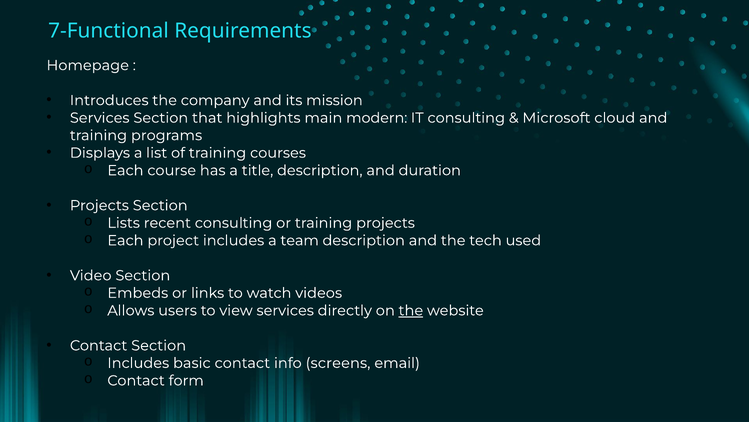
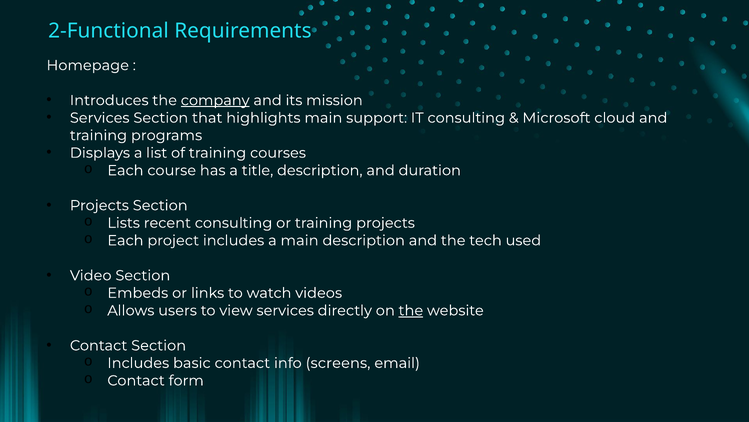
7-Functional: 7-Functional -> 2-Functional
company underline: none -> present
modern: modern -> support
a team: team -> main
